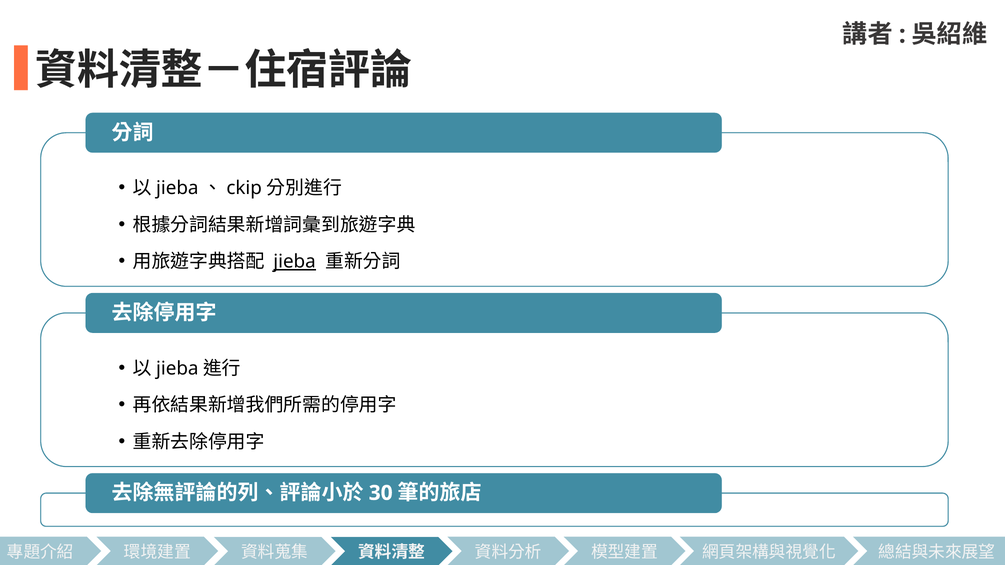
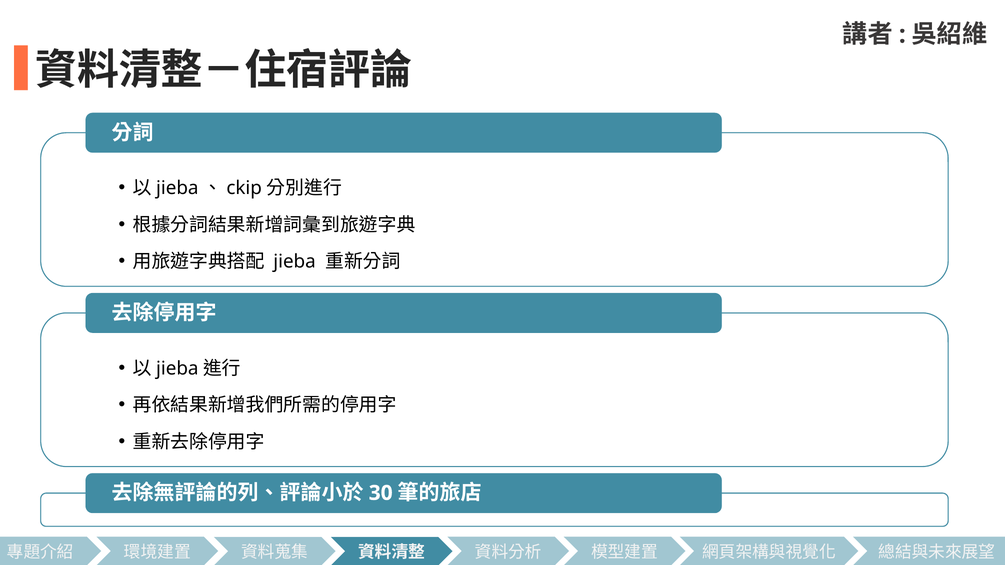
jieba underline: present -> none
